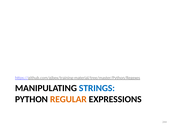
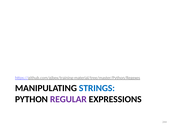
REGULAR colour: orange -> purple
